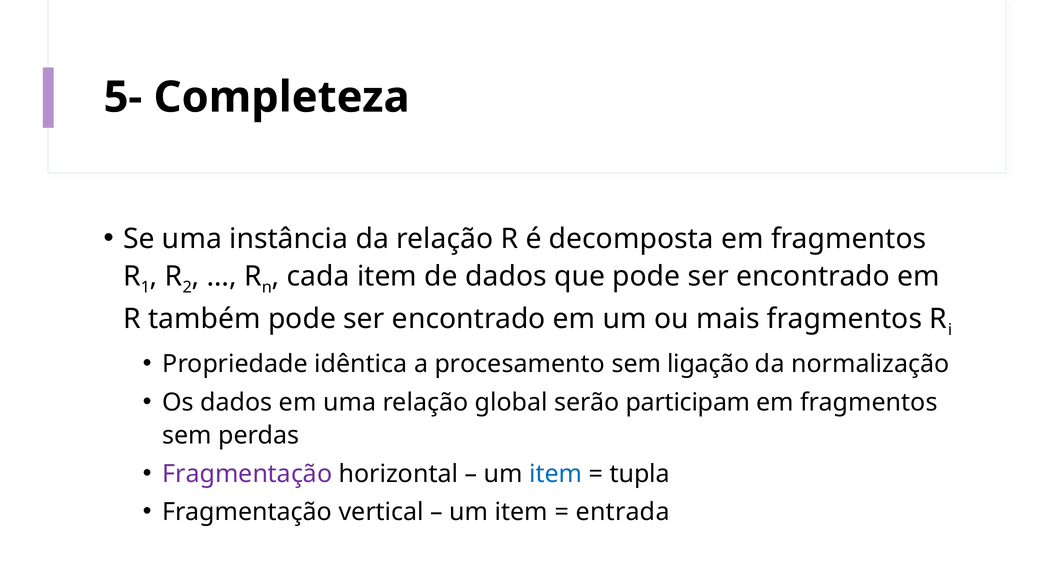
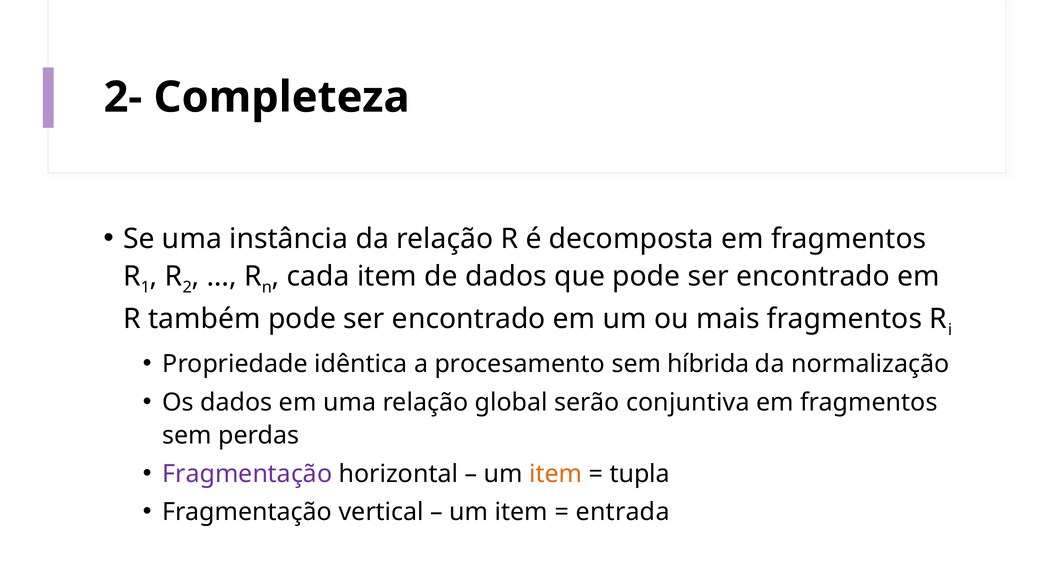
5-: 5- -> 2-
ligação: ligação -> híbrida
participam: participam -> conjuntiva
item at (556, 474) colour: blue -> orange
